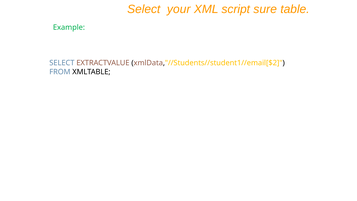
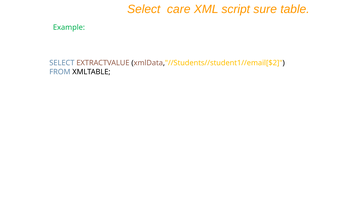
your: your -> care
